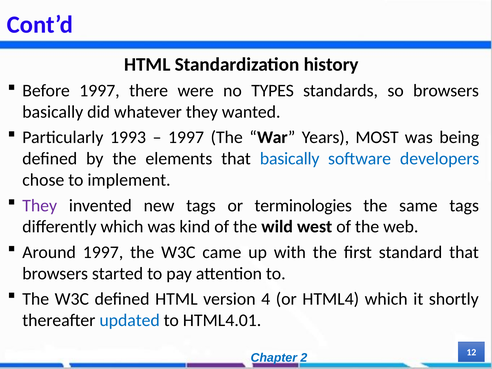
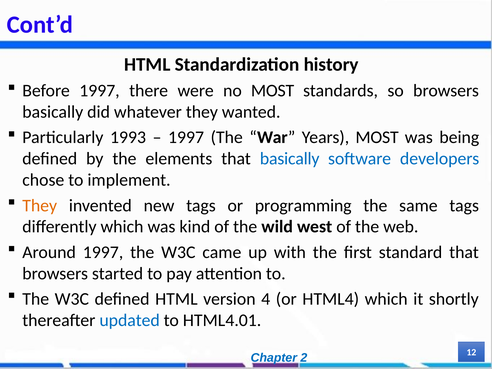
no TYPES: TYPES -> MOST
They at (40, 205) colour: purple -> orange
terminologies: terminologies -> programming
